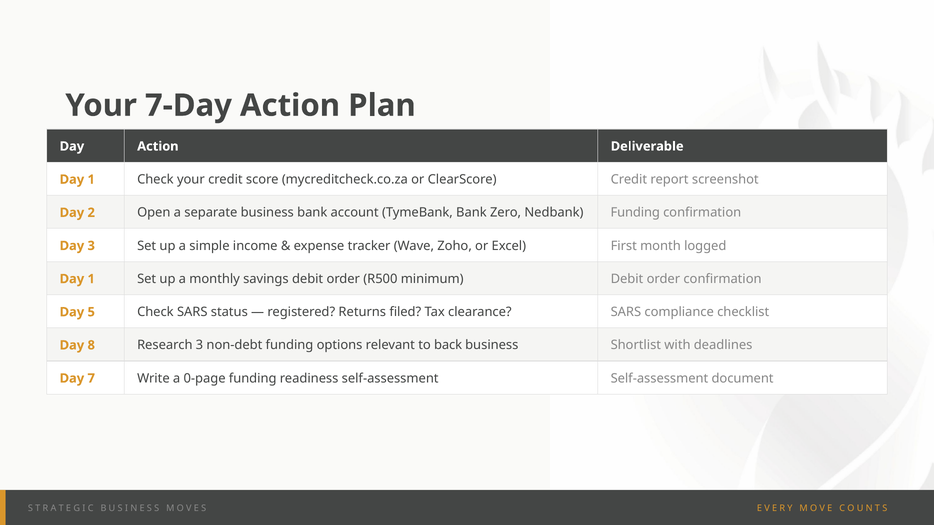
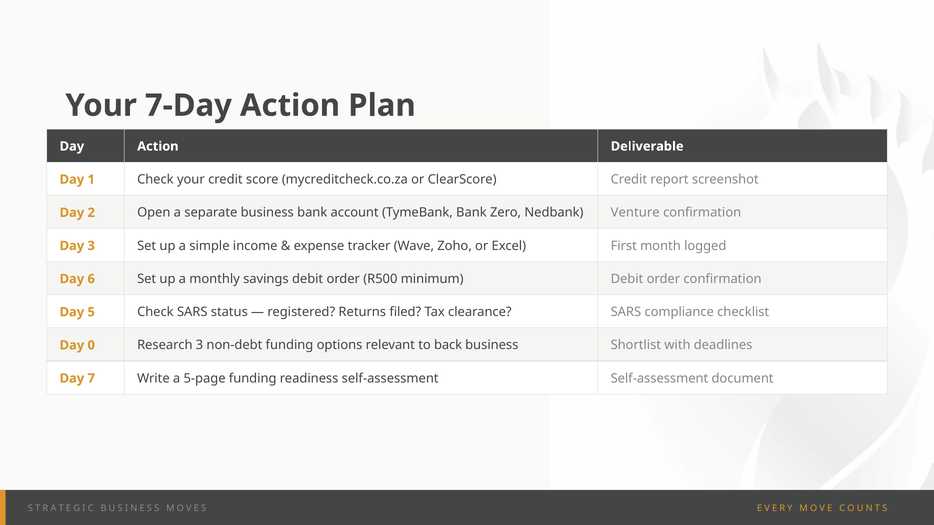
Nedbank Funding: Funding -> Venture
1 at (91, 279): 1 -> 6
8: 8 -> 0
0-page: 0-page -> 5-page
